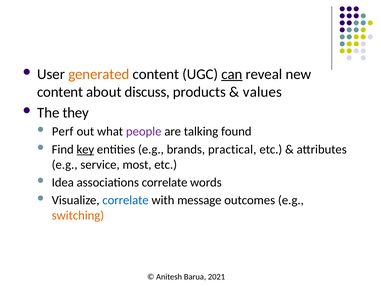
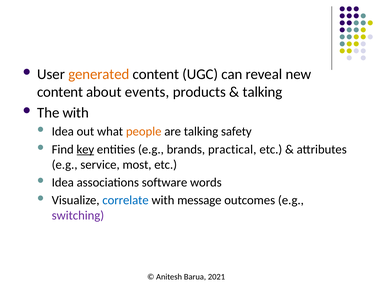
can underline: present -> none
discuss: discuss -> events
values at (262, 92): values -> talking
The they: they -> with
Perf at (63, 131): Perf -> Idea
people colour: purple -> orange
found: found -> safety
associations correlate: correlate -> software
switching colour: orange -> purple
